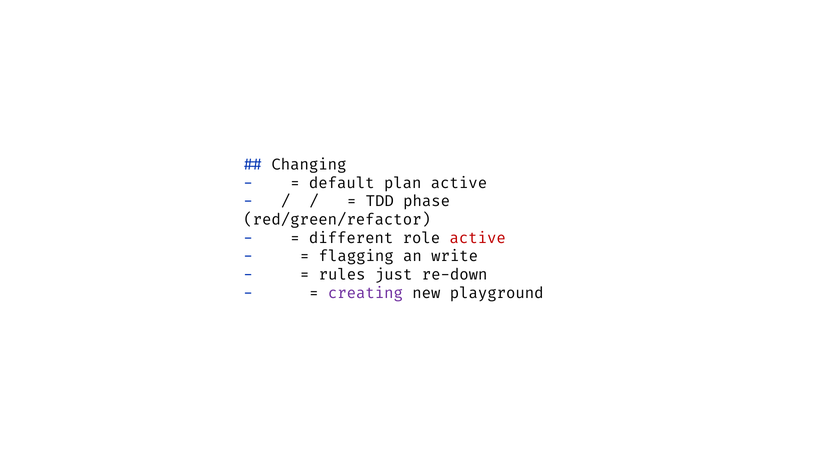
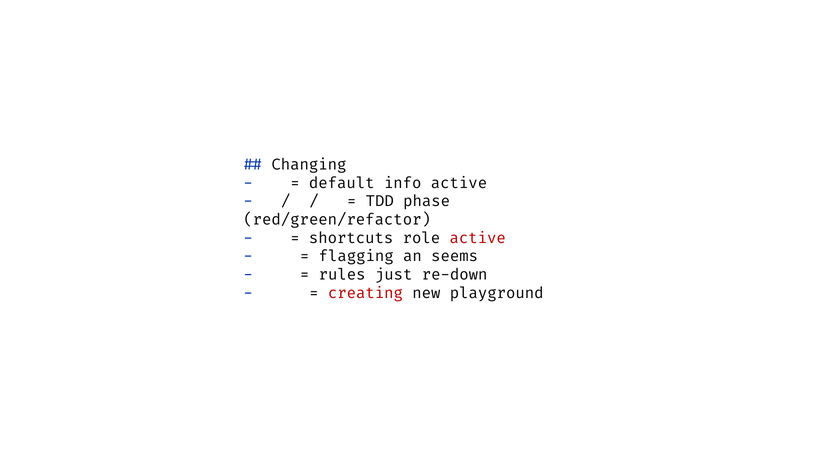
plan: plan -> info
different: different -> shortcuts
write: write -> seems
creating colour: purple -> red
